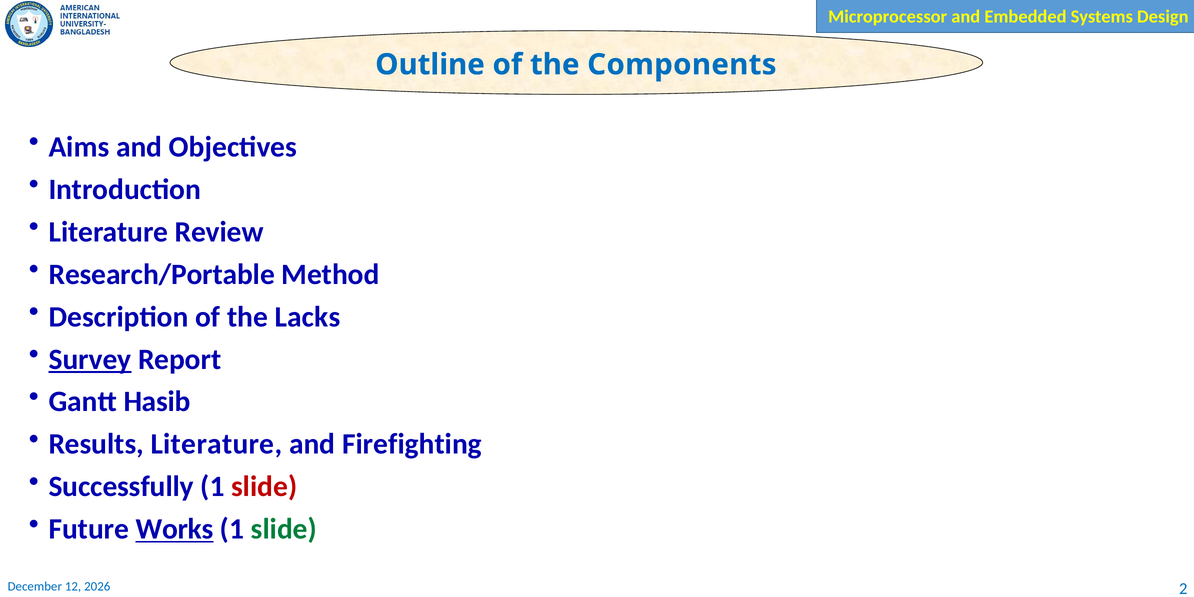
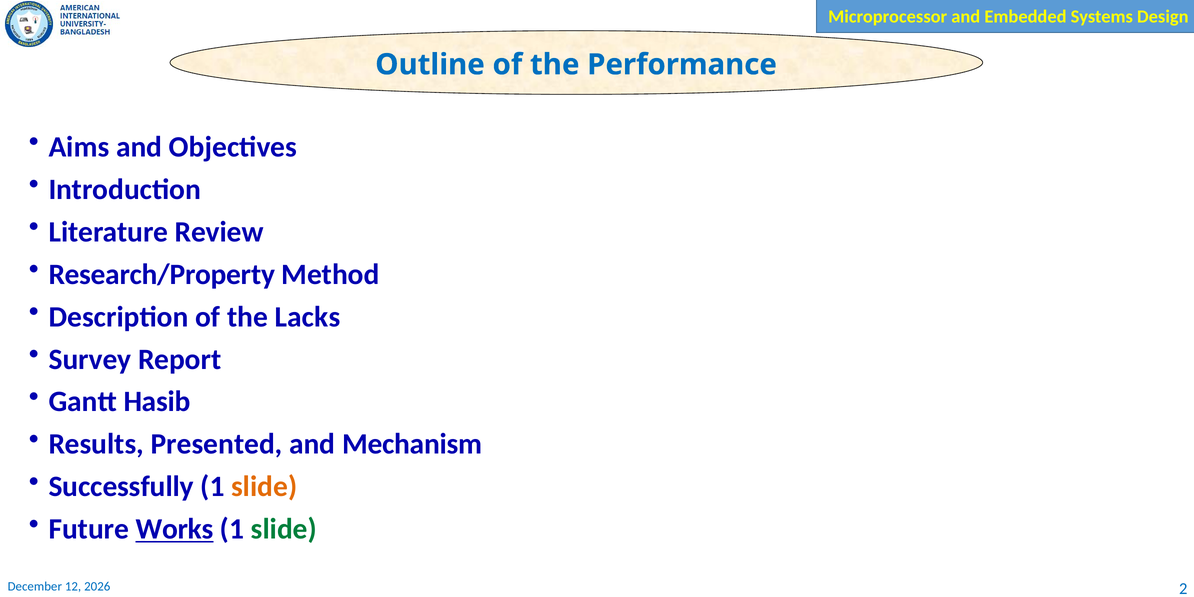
Components: Components -> Performance
Research/Portable: Research/Portable -> Research/Property
Survey underline: present -> none
Results Literature: Literature -> Presented
Firefighting: Firefighting -> Mechanism
slide at (264, 487) colour: red -> orange
